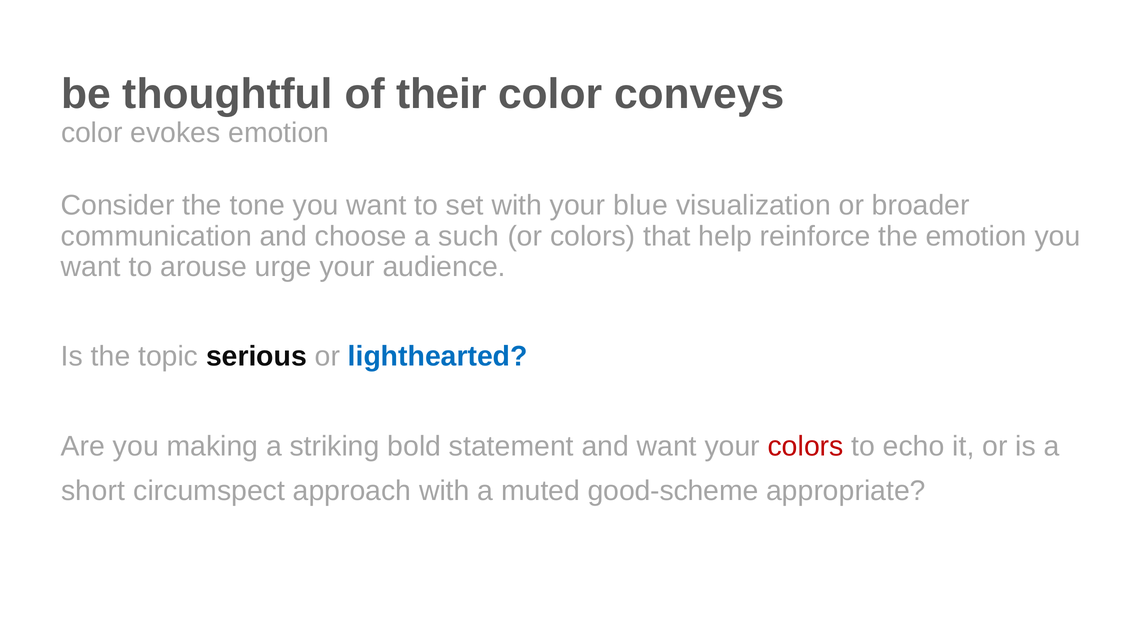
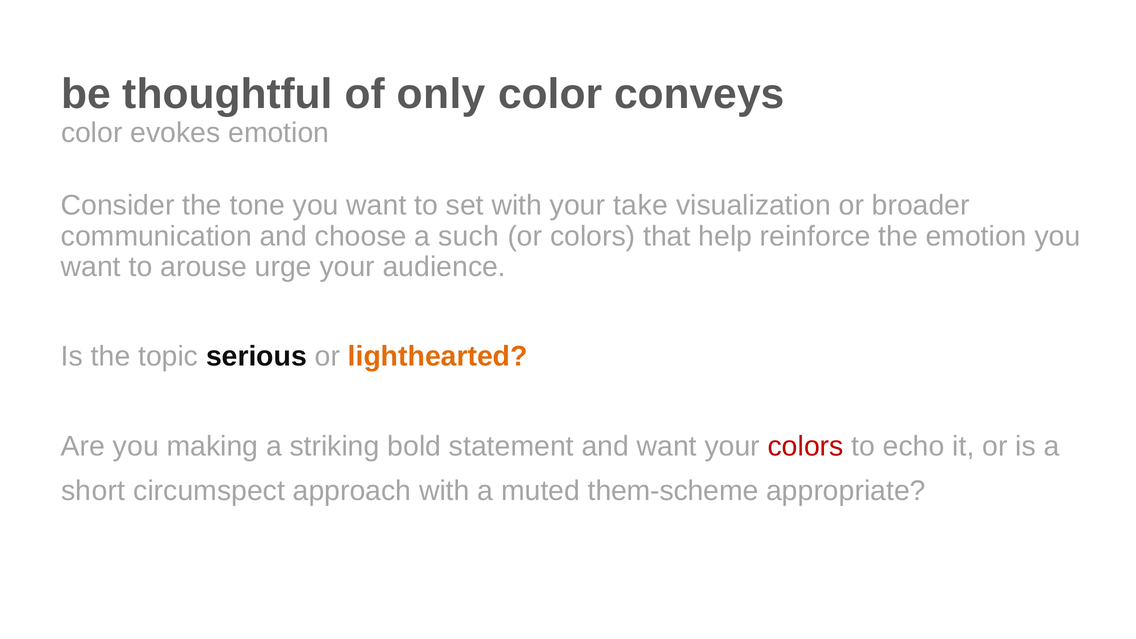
their: their -> only
blue: blue -> take
lighthearted colour: blue -> orange
good‐scheme: good‐scheme -> them‐scheme
